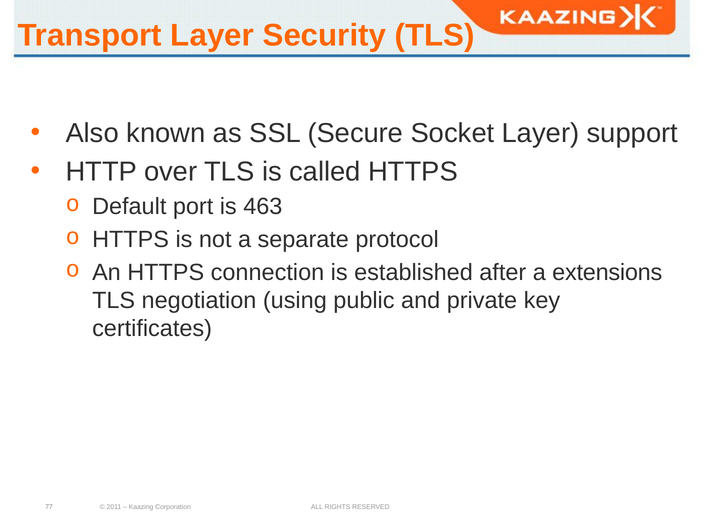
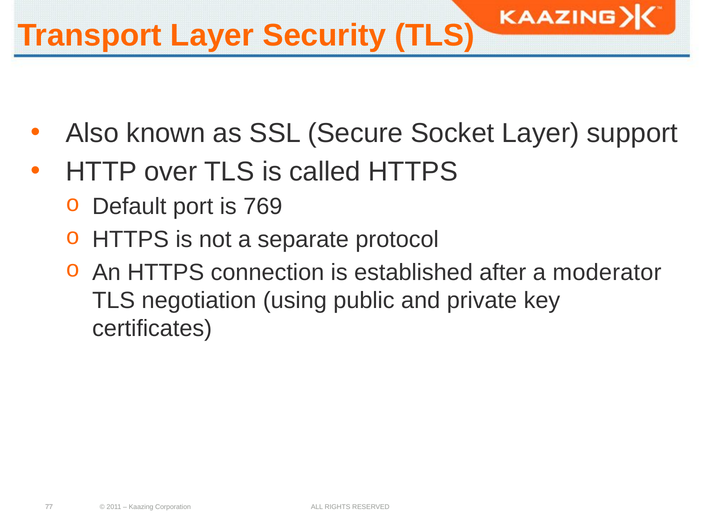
463: 463 -> 769
extensions: extensions -> moderator
